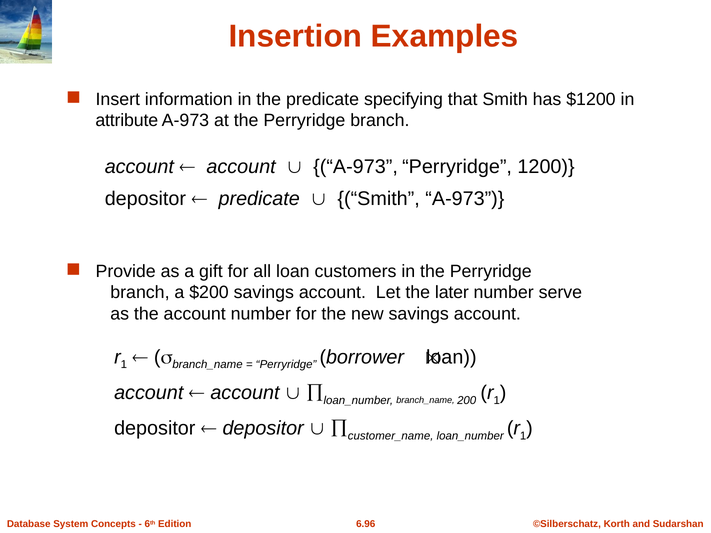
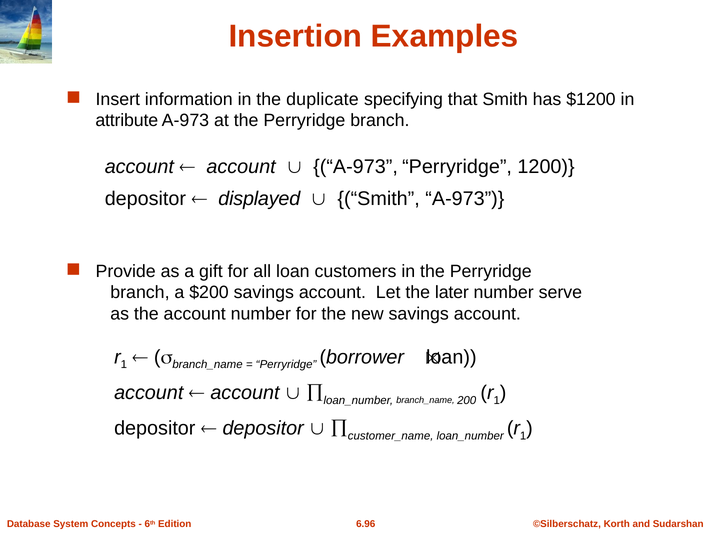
the predicate: predicate -> duplicate
predicate at (259, 199): predicate -> displayed
